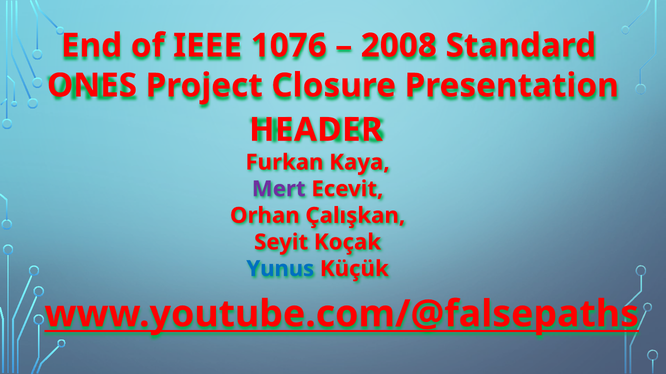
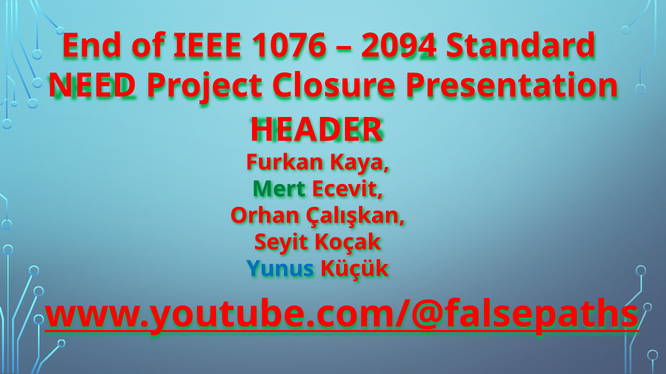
2008: 2008 -> 2094
ONES: ONES -> NEED
Mert colour: purple -> green
